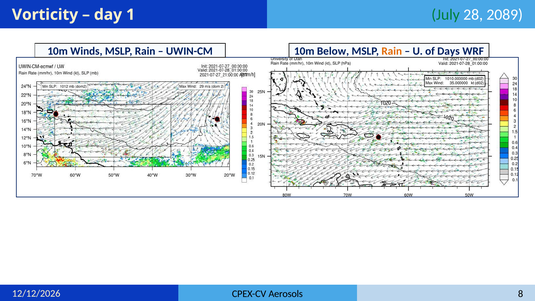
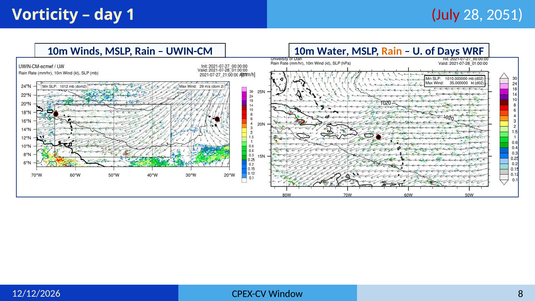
July colour: green -> red
2089: 2089 -> 2051
Below: Below -> Water
Aerosols: Aerosols -> Window
